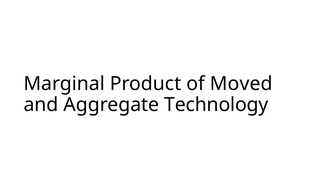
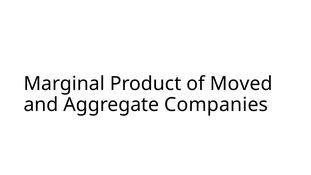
Technology: Technology -> Companies
